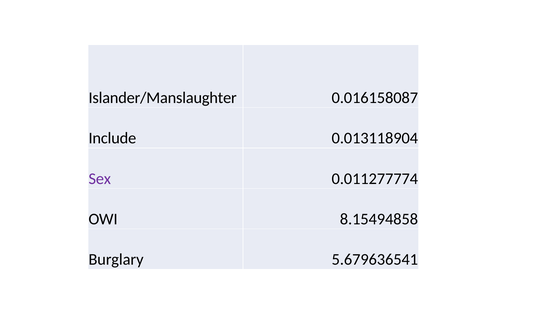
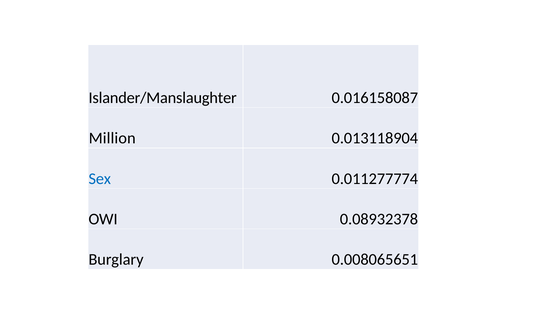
Include: Include -> Million
Sex colour: purple -> blue
8.15494858: 8.15494858 -> 0.08932378
5.679636541: 5.679636541 -> 0.008065651
